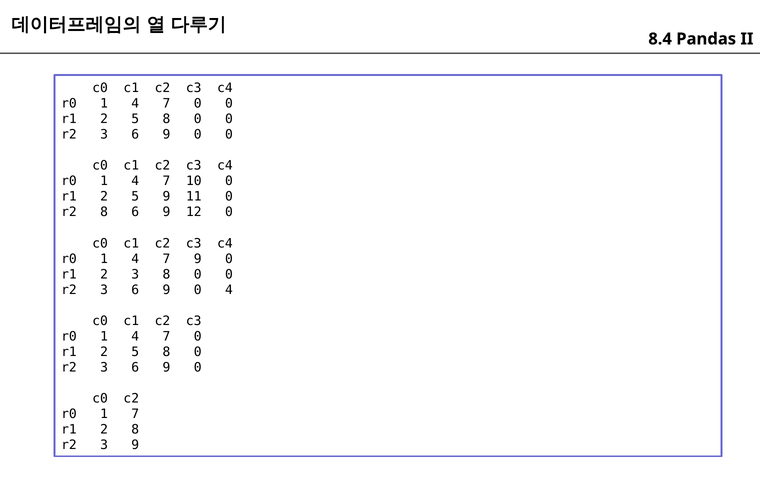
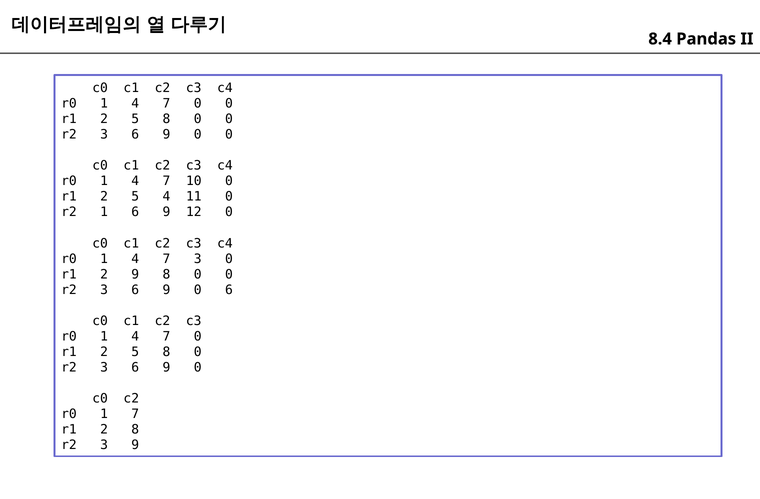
5 9: 9 -> 4
r2 8: 8 -> 1
7 9: 9 -> 3
2 3: 3 -> 9
0 4: 4 -> 6
